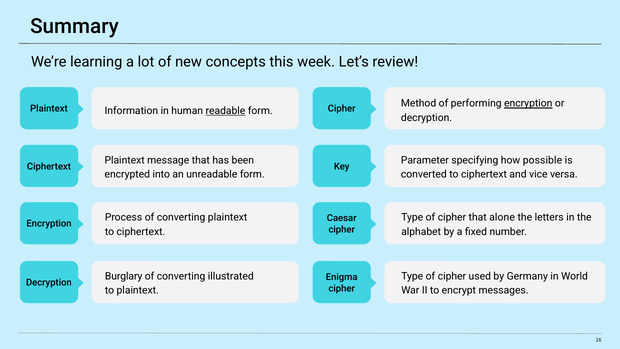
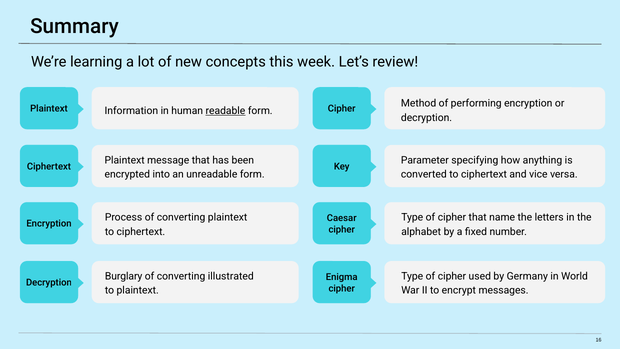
encryption at (528, 103) underline: present -> none
possible: possible -> anything
alone: alone -> name
